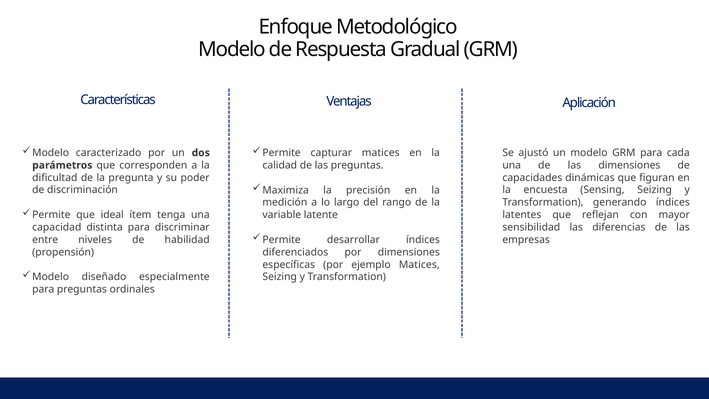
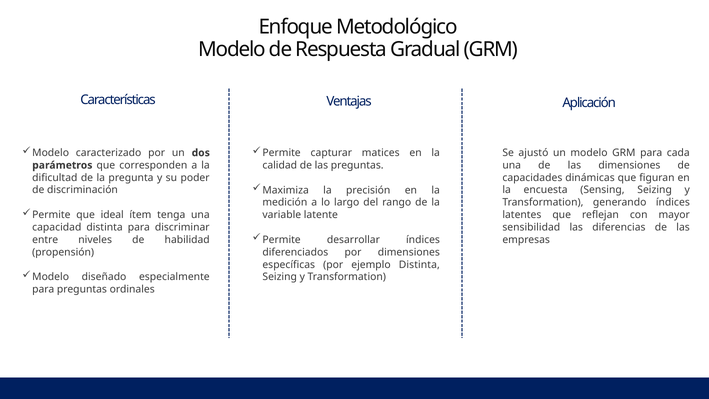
ejemplo Matices: Matices -> Distinta
